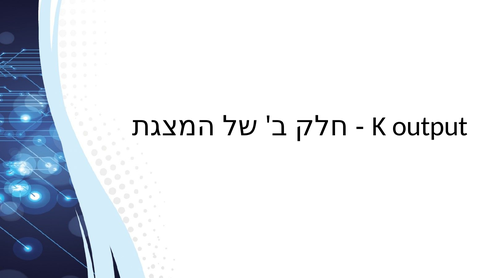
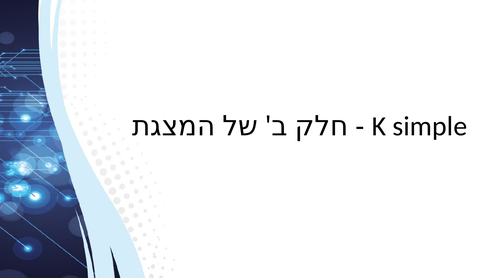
output: output -> simple
